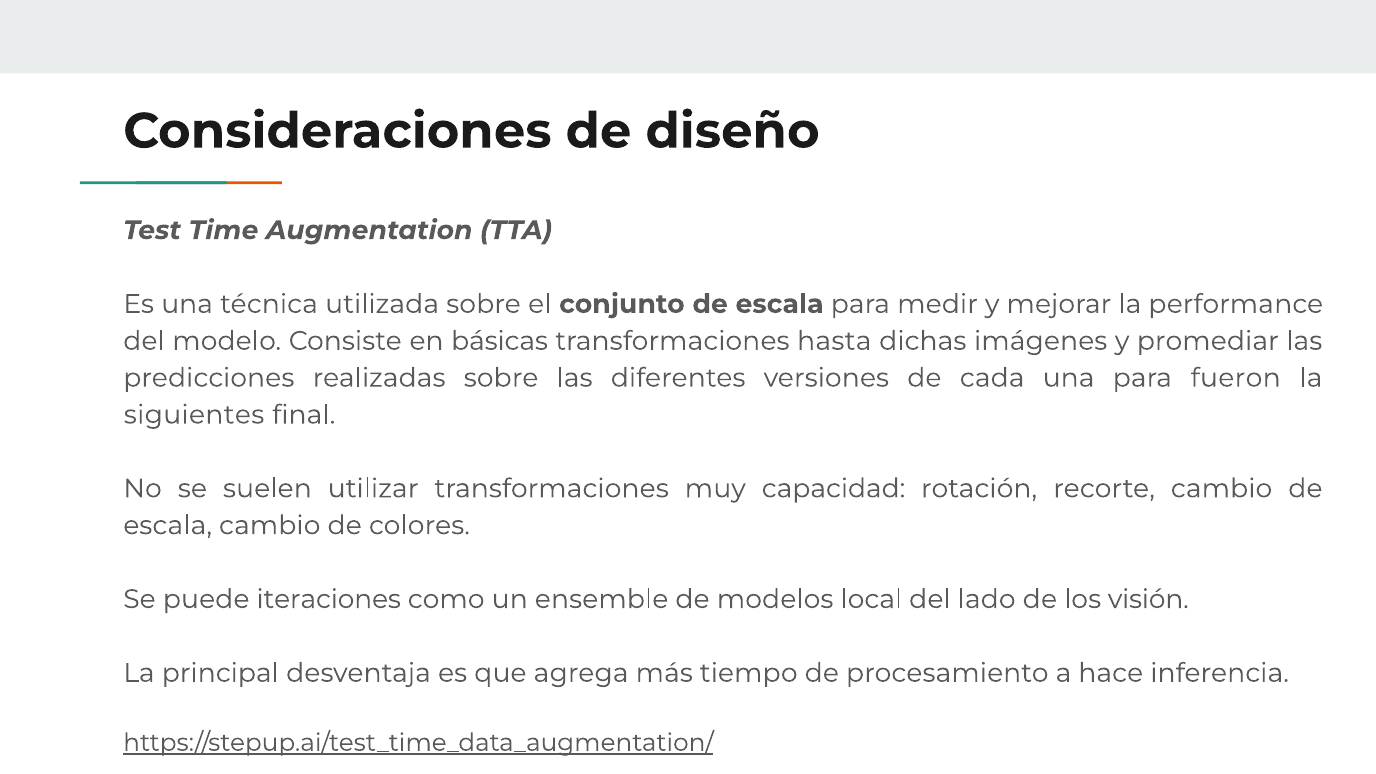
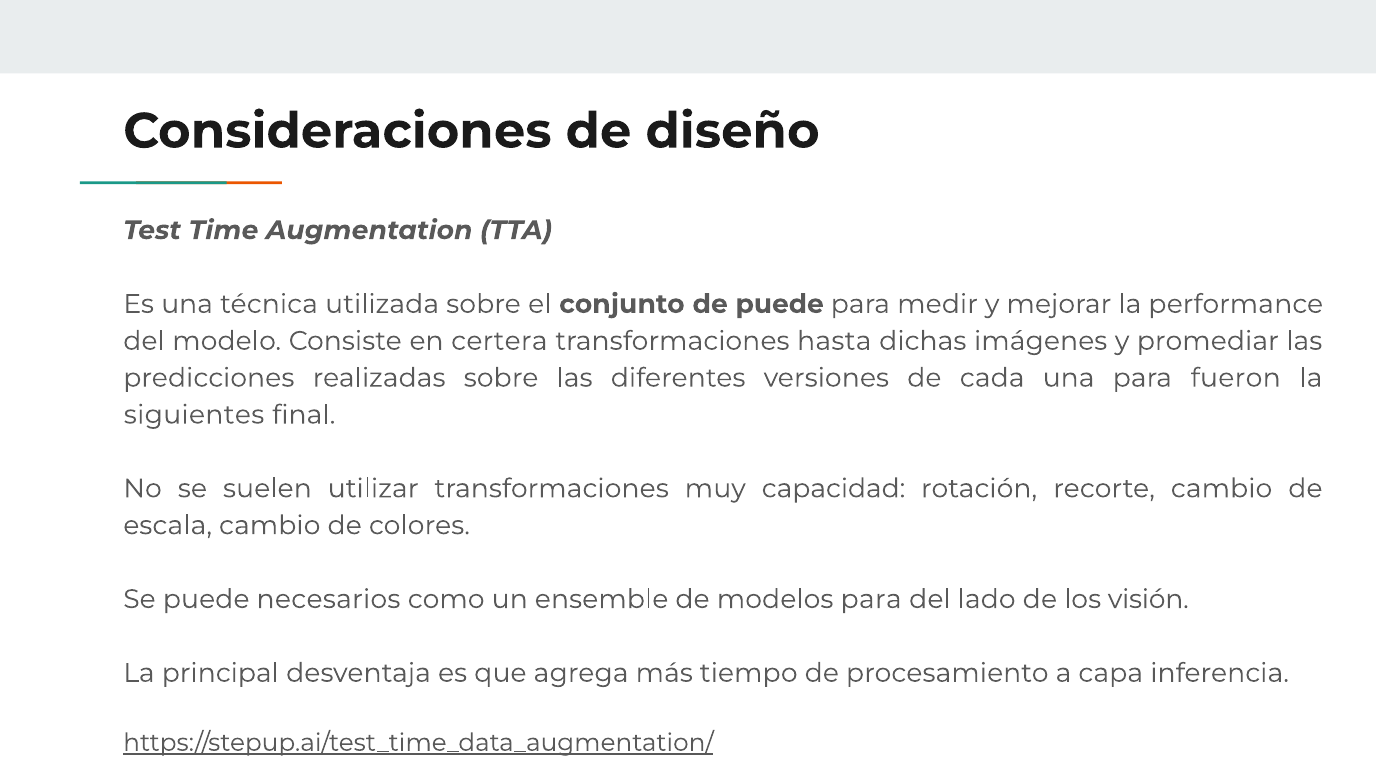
conjunto de escala: escala -> puede
básicas: básicas -> certera
iteraciones: iteraciones -> necesarios
modelos local: local -> para
hace: hace -> capa
